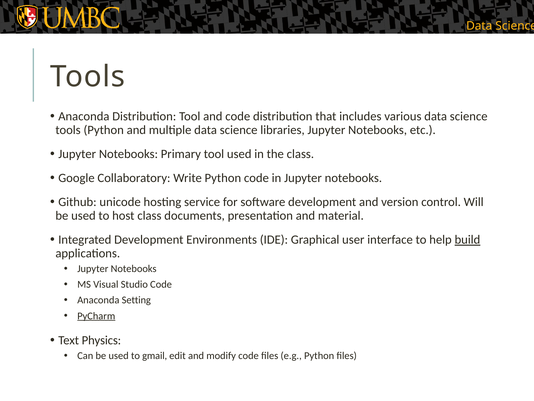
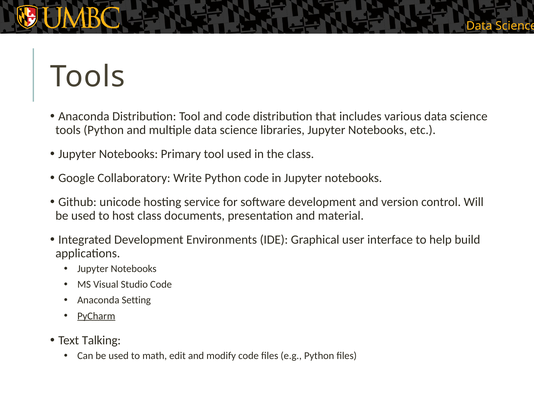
build underline: present -> none
Physics: Physics -> Talking
gmail: gmail -> math
